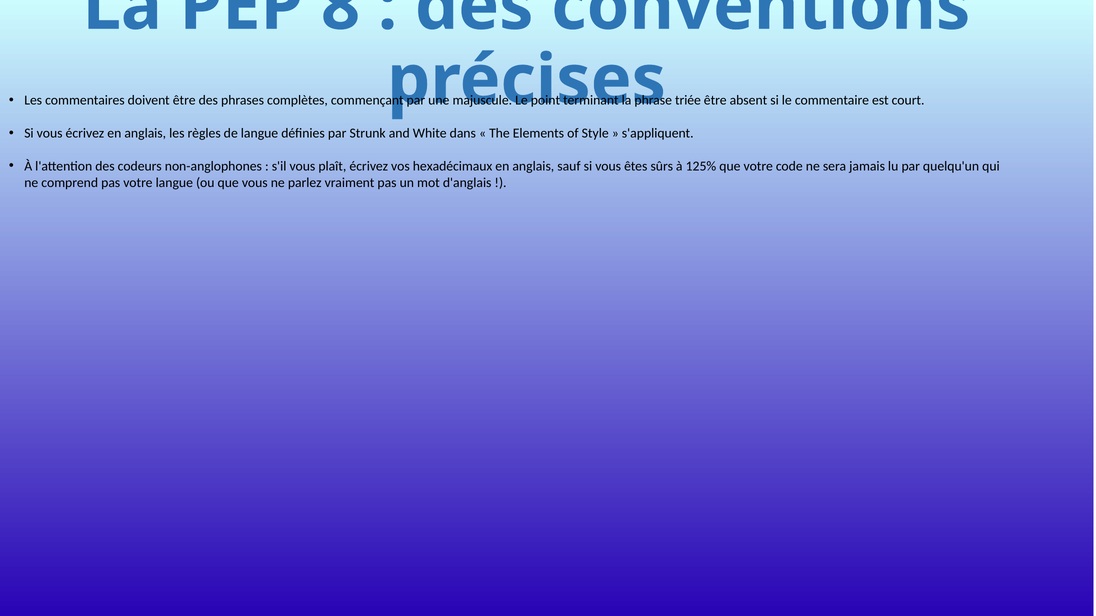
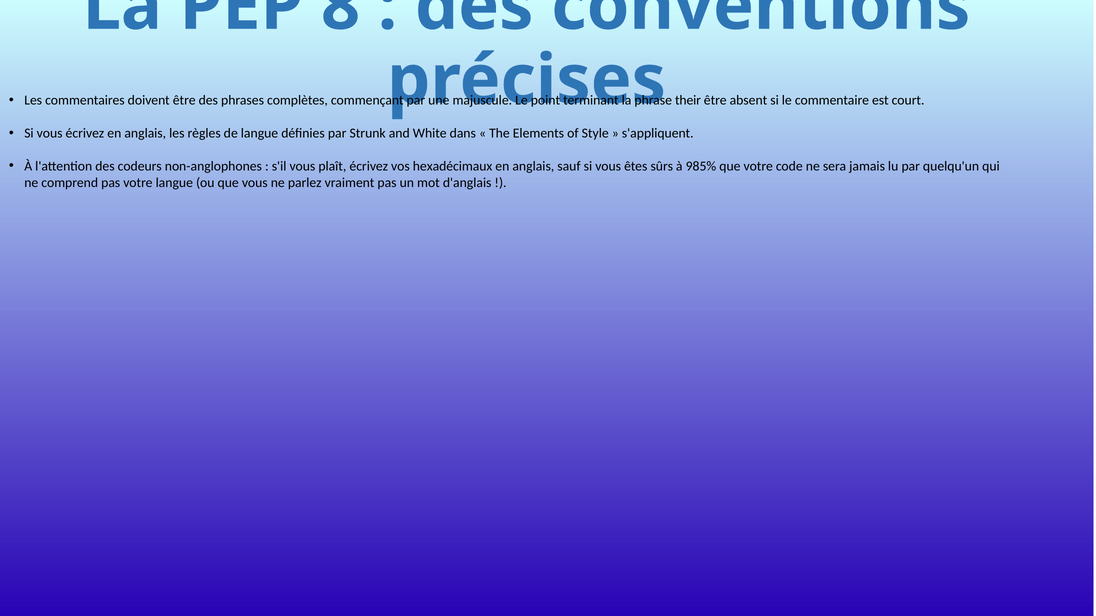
triée: triée -> their
125%: 125% -> 985%
